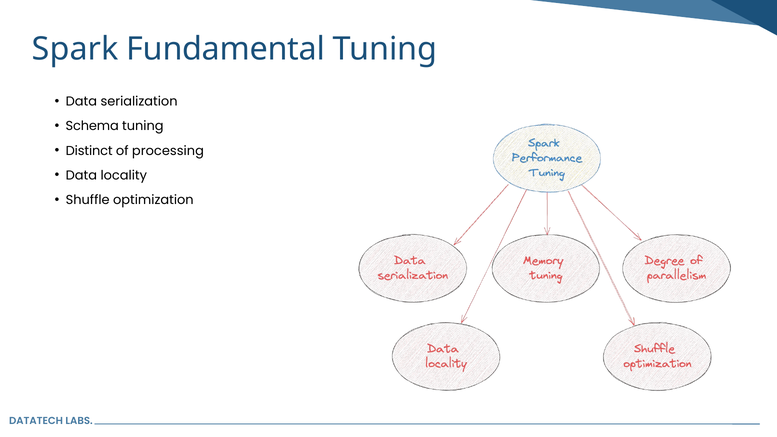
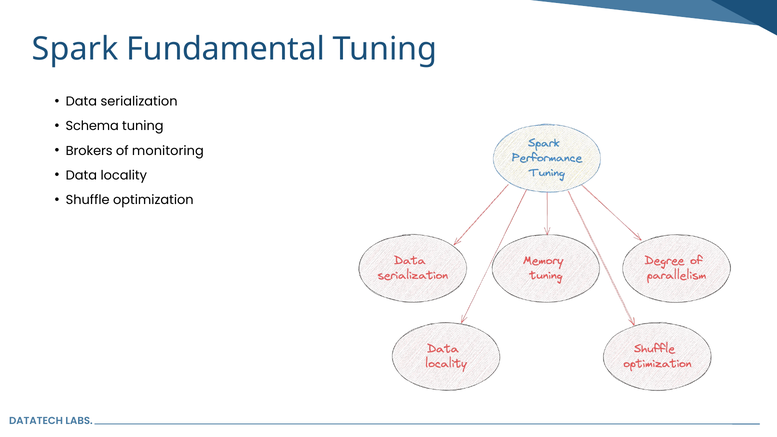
Distinct: Distinct -> Brokers
processing: processing -> monitoring
